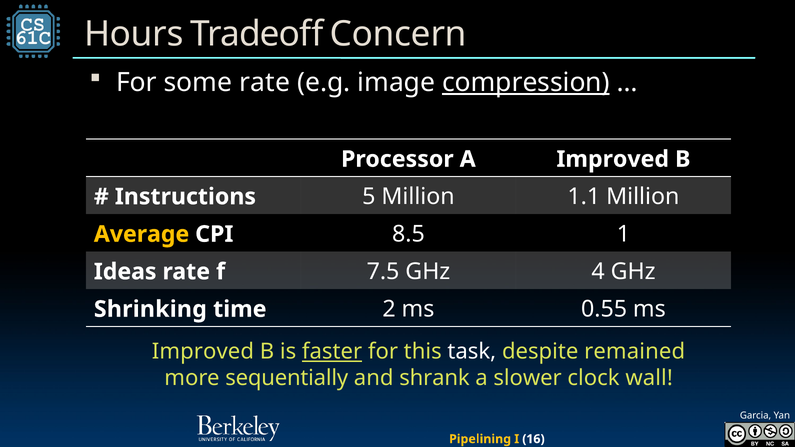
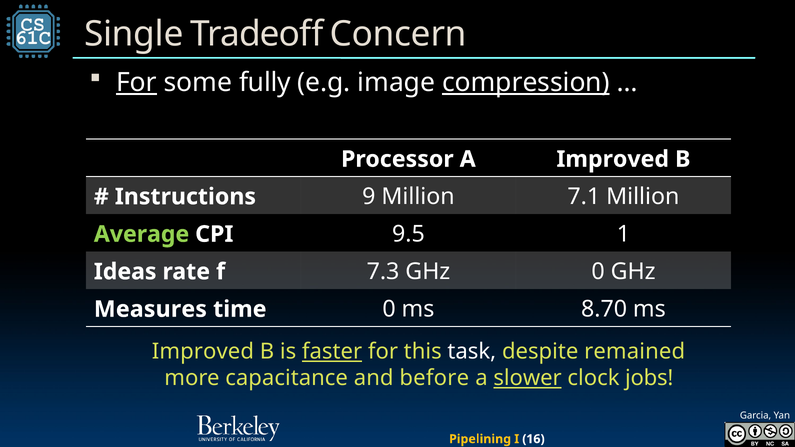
Hours: Hours -> Single
For at (136, 83) underline: none -> present
some rate: rate -> fully
5: 5 -> 9
1.1: 1.1 -> 7.1
Average colour: yellow -> light green
8.5: 8.5 -> 9.5
7.5: 7.5 -> 7.3
GHz 4: 4 -> 0
Shrinking: Shrinking -> Measures
time 2: 2 -> 0
0.55: 0.55 -> 8.70
sequentially: sequentially -> capacitance
shrank: shrank -> before
slower underline: none -> present
wall: wall -> jobs
